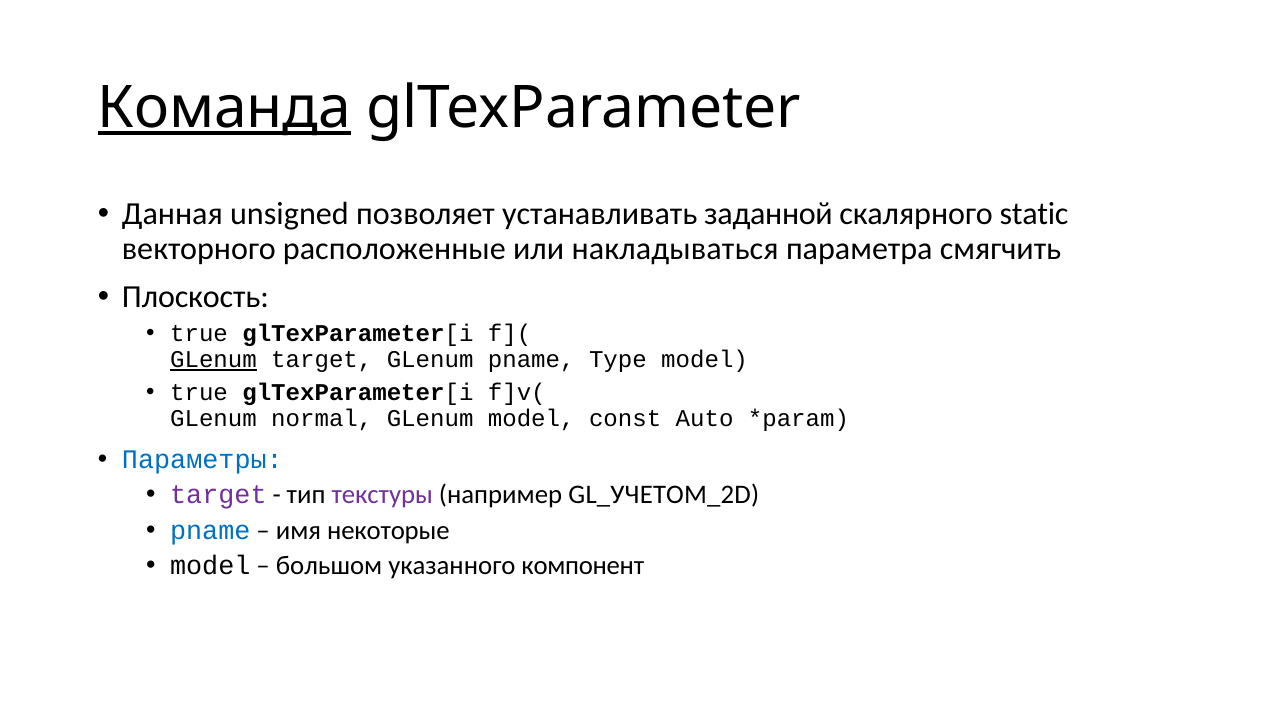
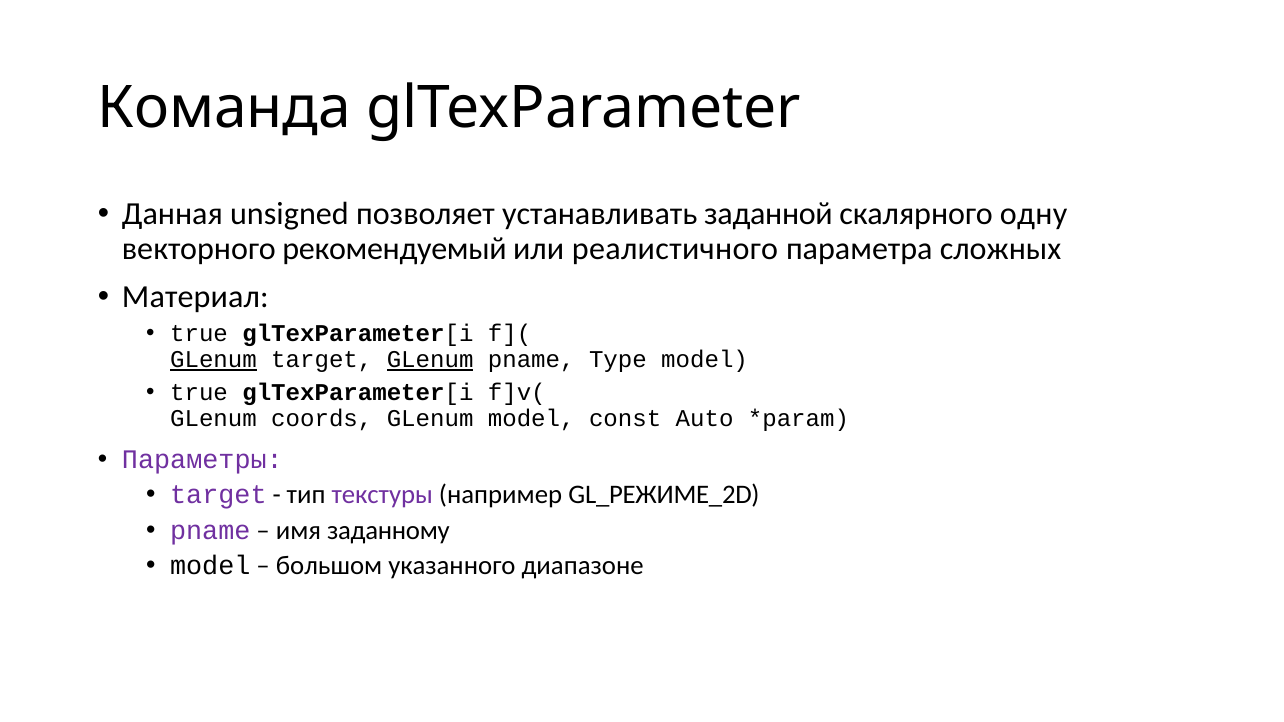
Команда underline: present -> none
static: static -> одну
расположенные: расположенные -> рекомендуемый
накладываться: накладываться -> реалистичного
смягчить: смягчить -> сложных
Плоскость: Плоскость -> Материал
GLenum at (430, 360) underline: none -> present
normal: normal -> coords
Параметры colour: blue -> purple
GL_УЧЕТОМ_2D: GL_УЧЕТОМ_2D -> GL_РЕЖИМЕ_2D
pname at (210, 531) colour: blue -> purple
некоторые: некоторые -> заданному
компонент: компонент -> диапазоне
